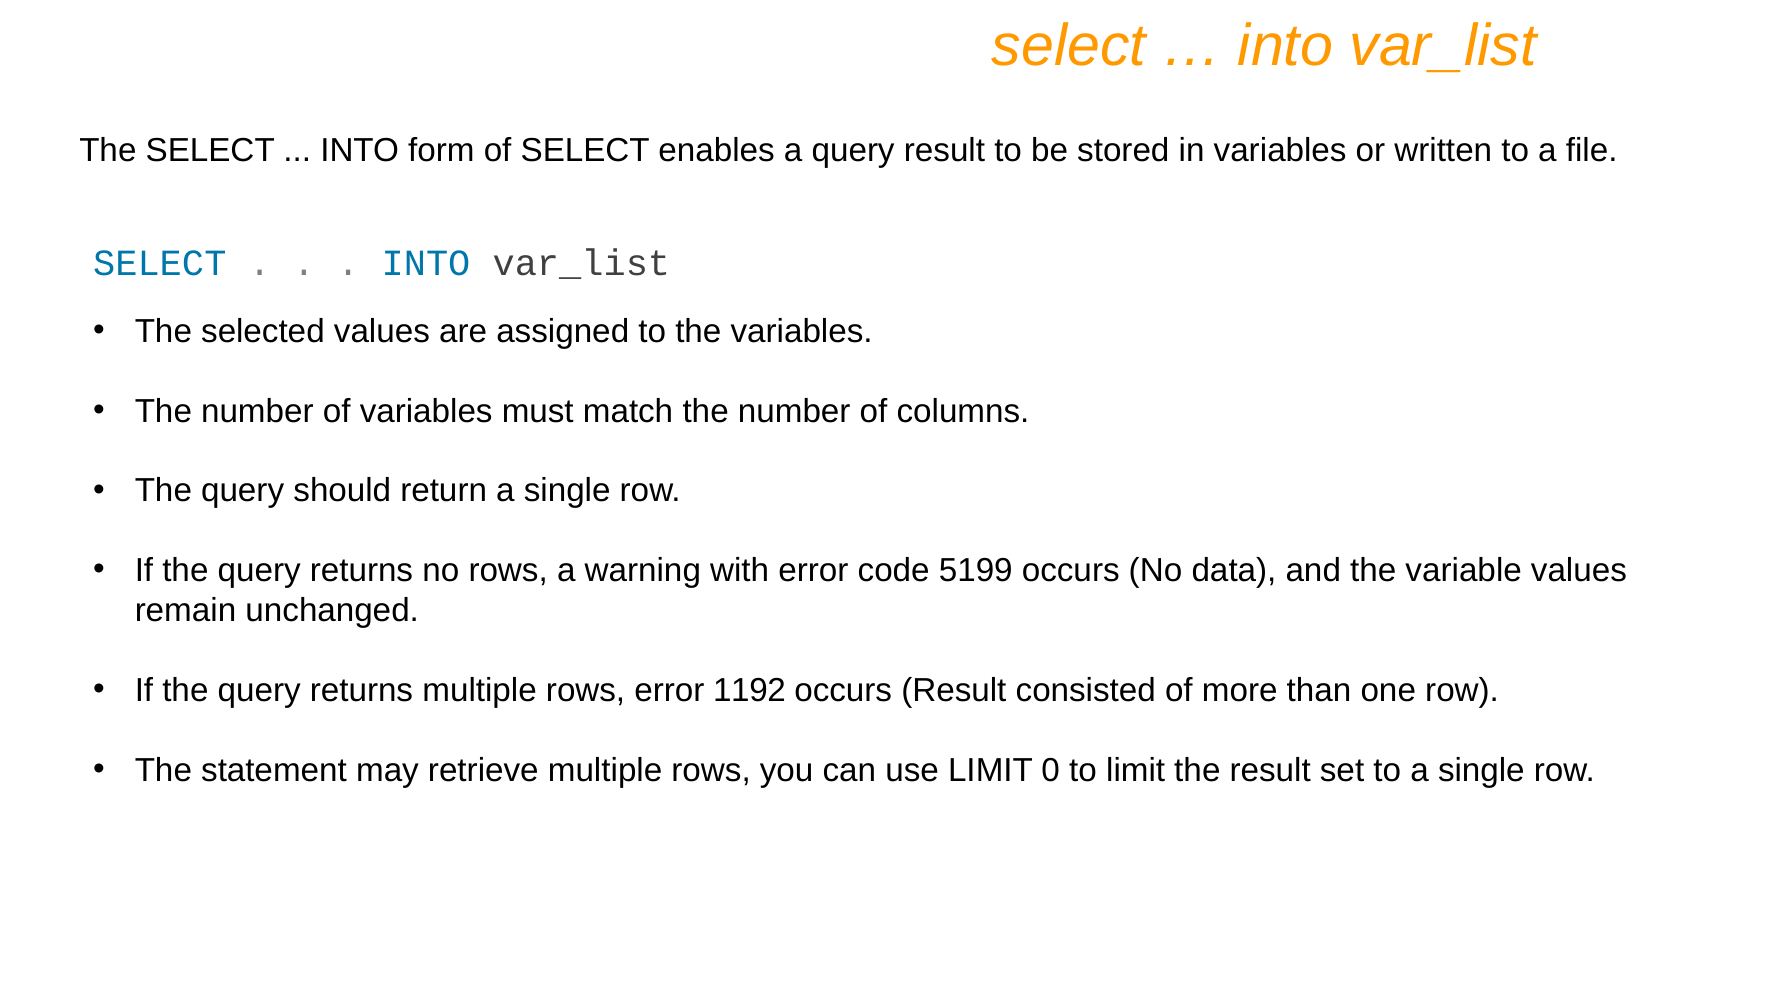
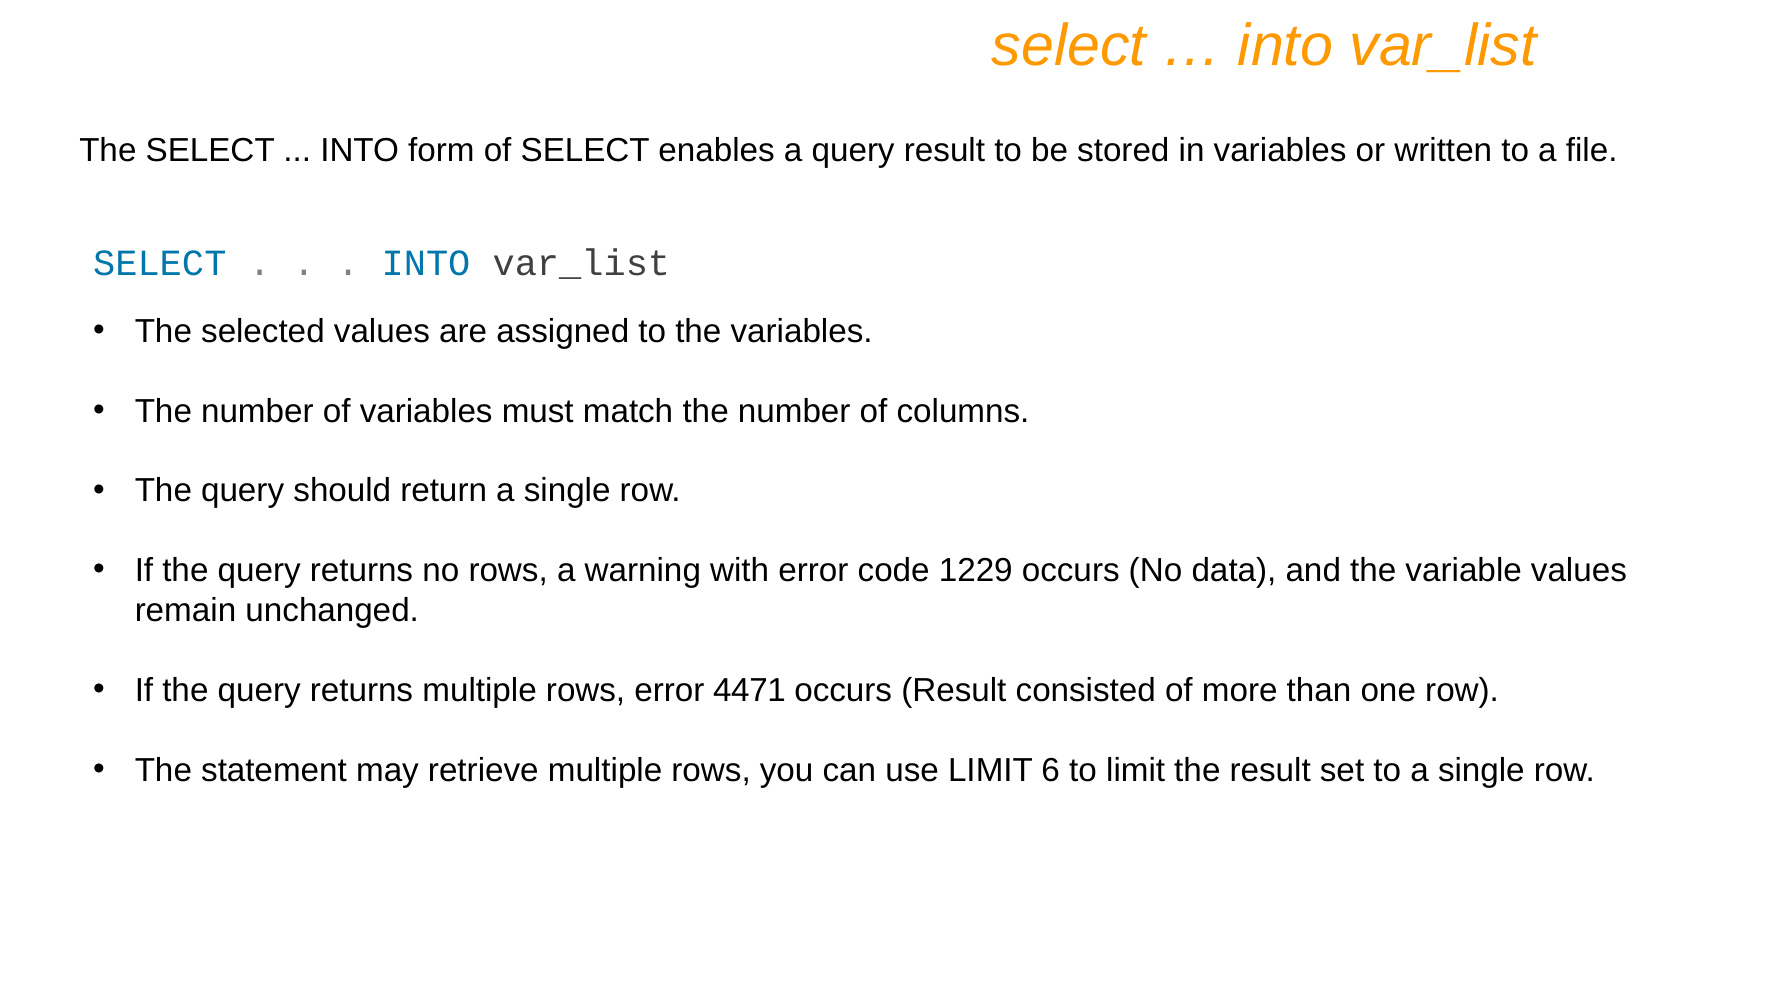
5199: 5199 -> 1229
1192: 1192 -> 4471
0: 0 -> 6
